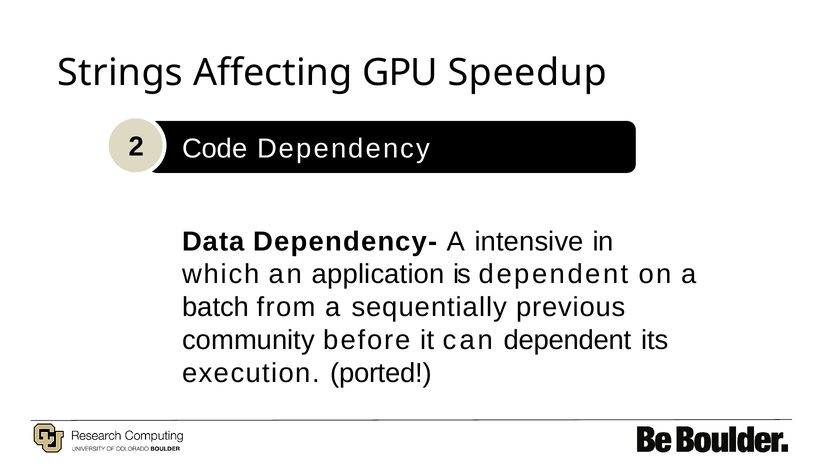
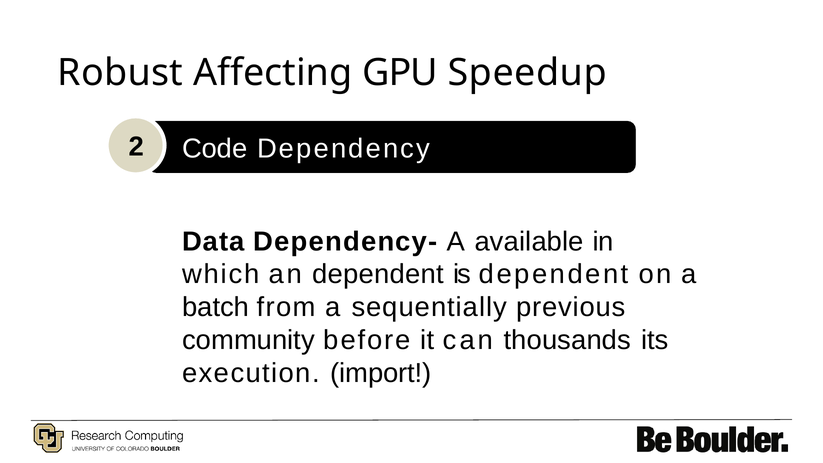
Strings: Strings -> Robust
intensive: intensive -> available
an application: application -> dependent
can dependent: dependent -> thousands
ported: ported -> import
